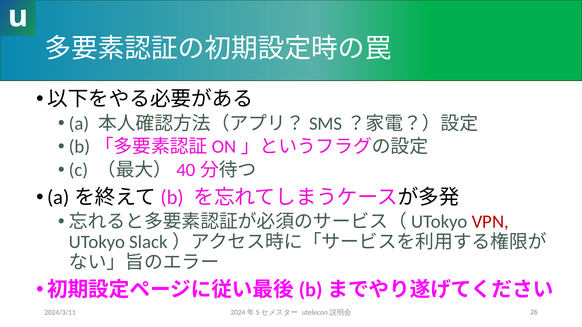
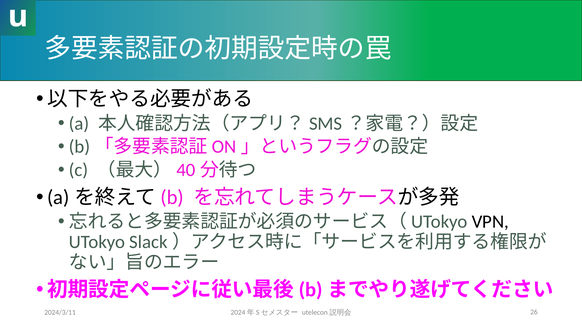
VPN colour: red -> black
